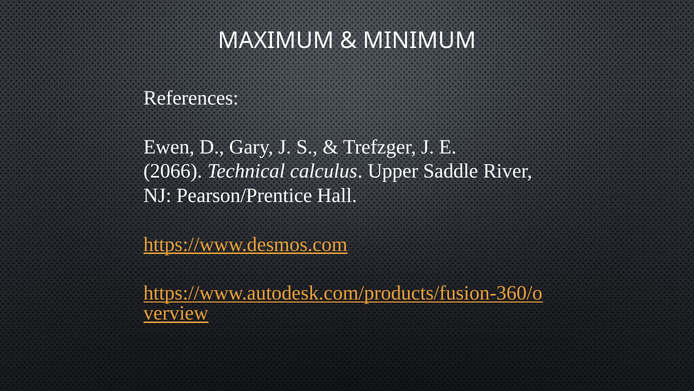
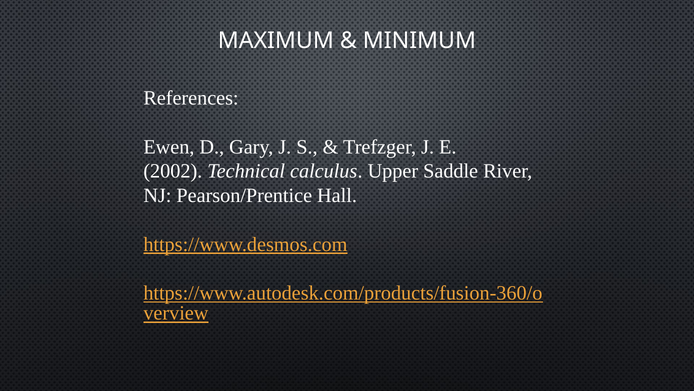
2066: 2066 -> 2002
